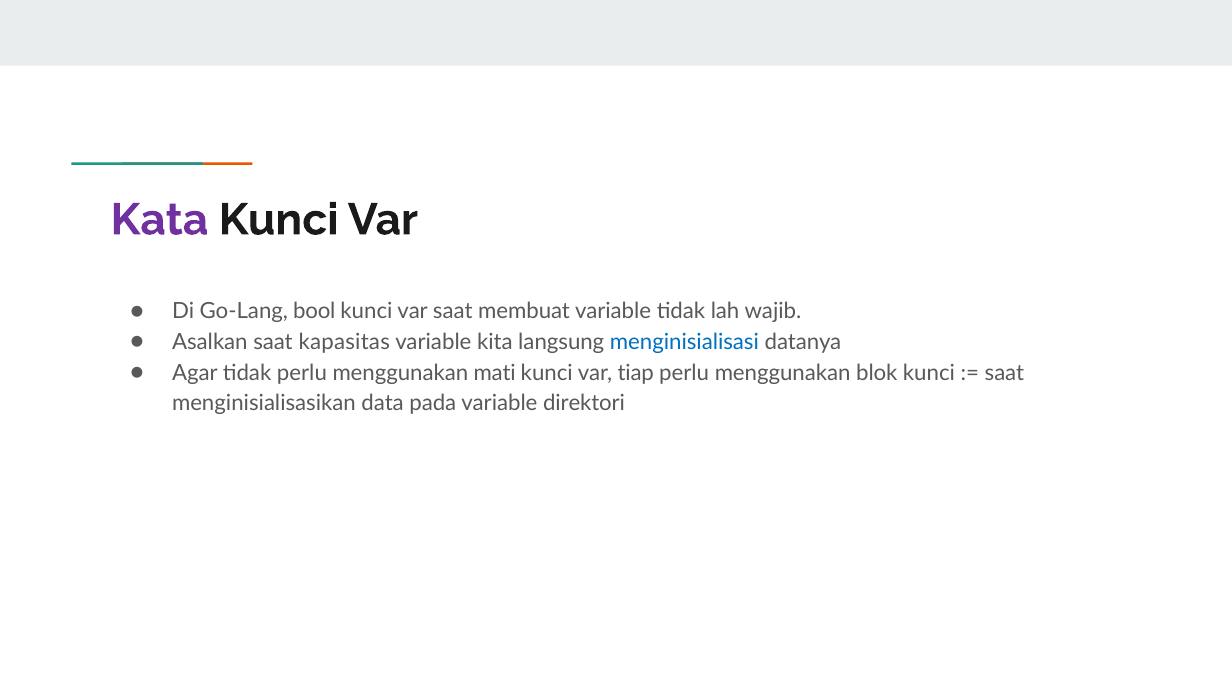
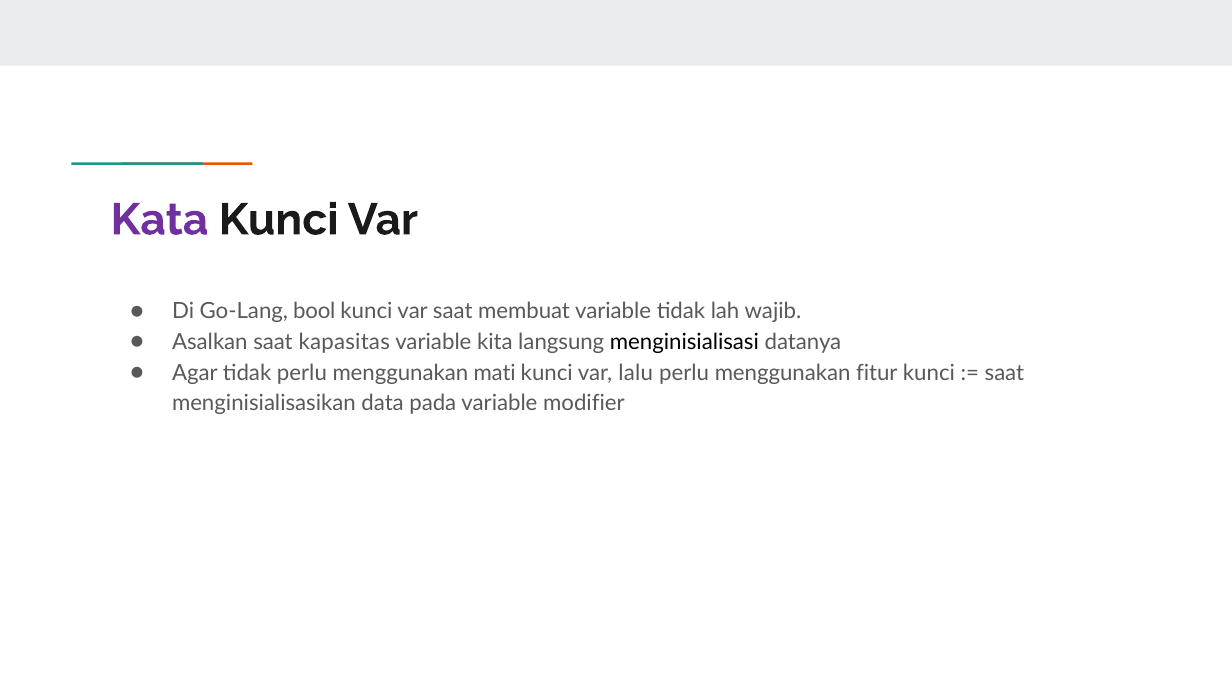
menginisialisasi colour: blue -> black
tiap: tiap -> lalu
blok: blok -> fitur
direktori: direktori -> modifier
